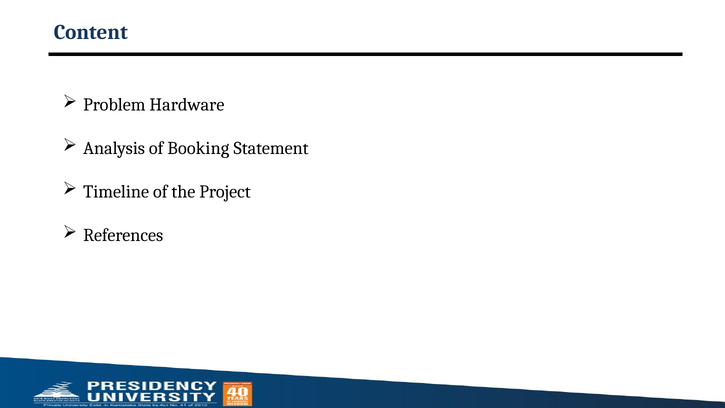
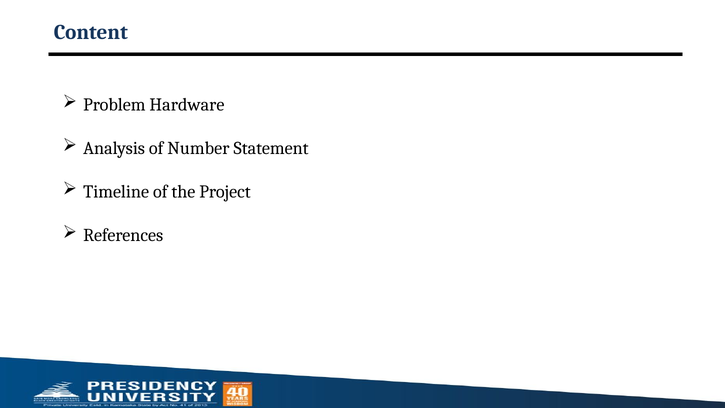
Booking: Booking -> Number
